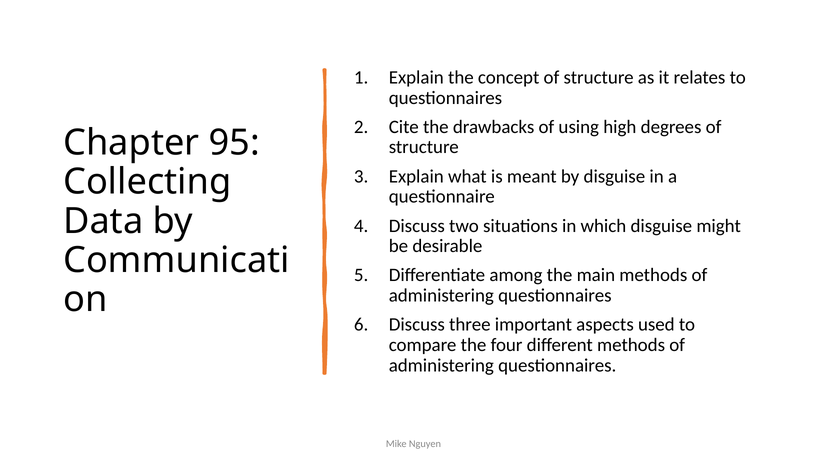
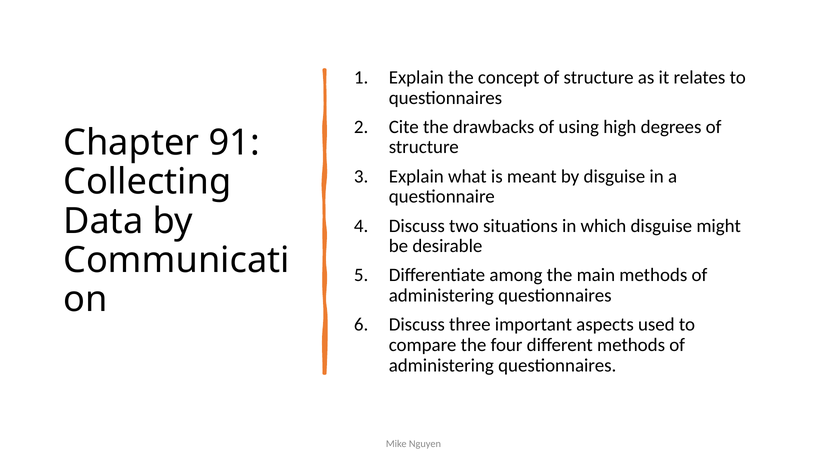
95: 95 -> 91
